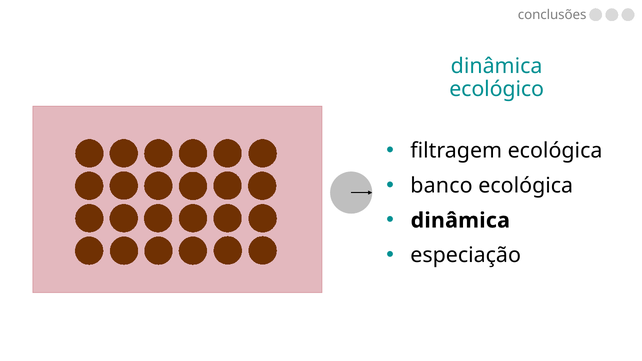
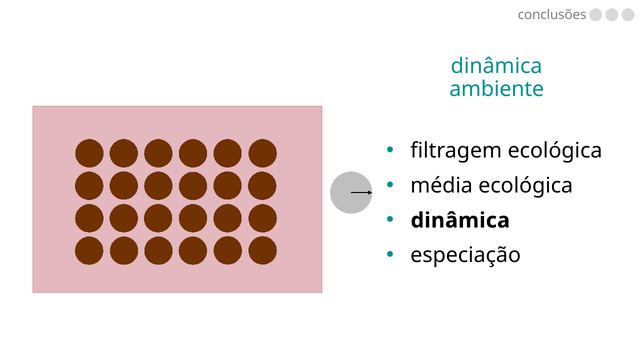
ecológico: ecológico -> ambiente
banco: banco -> média
